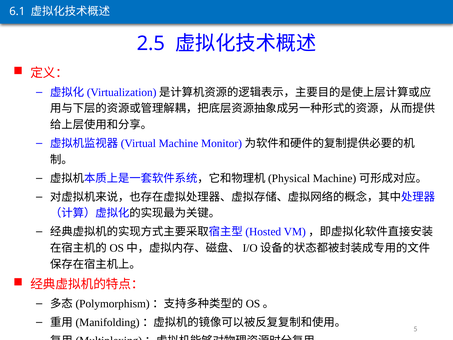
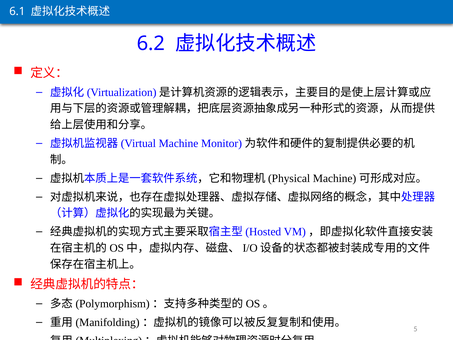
2.5: 2.5 -> 6.2
